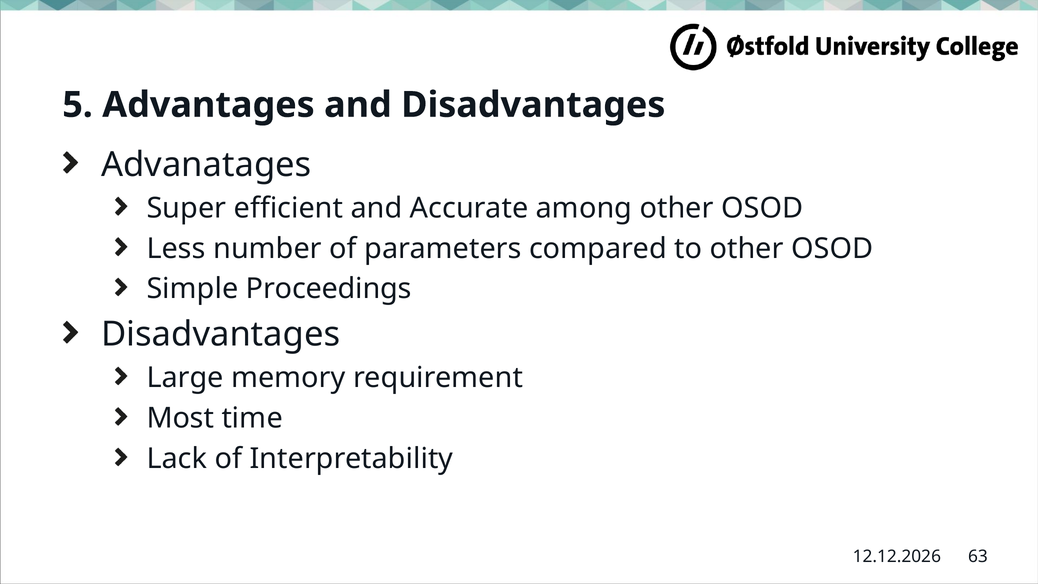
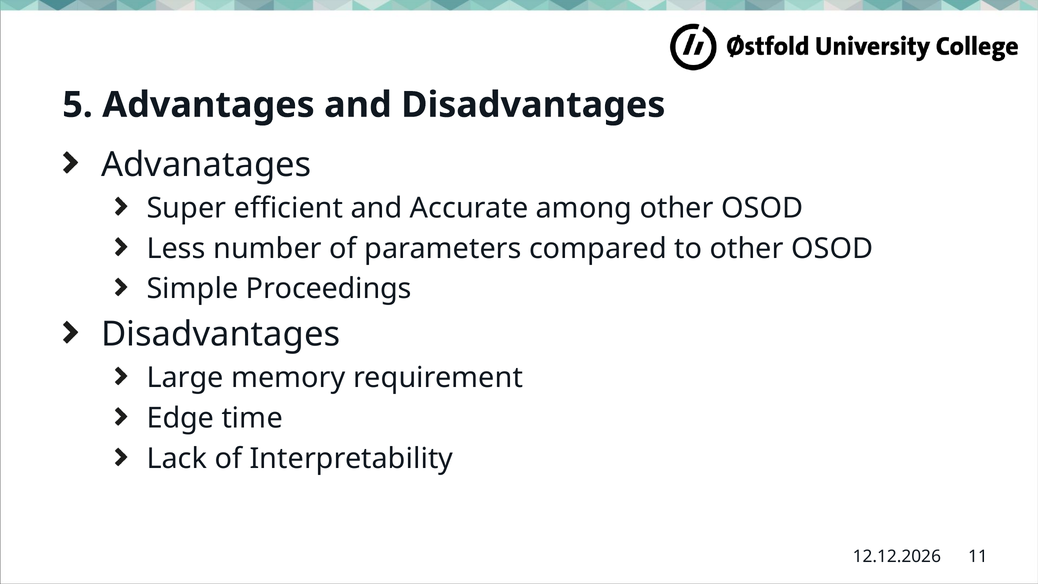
Most: Most -> Edge
63: 63 -> 11
